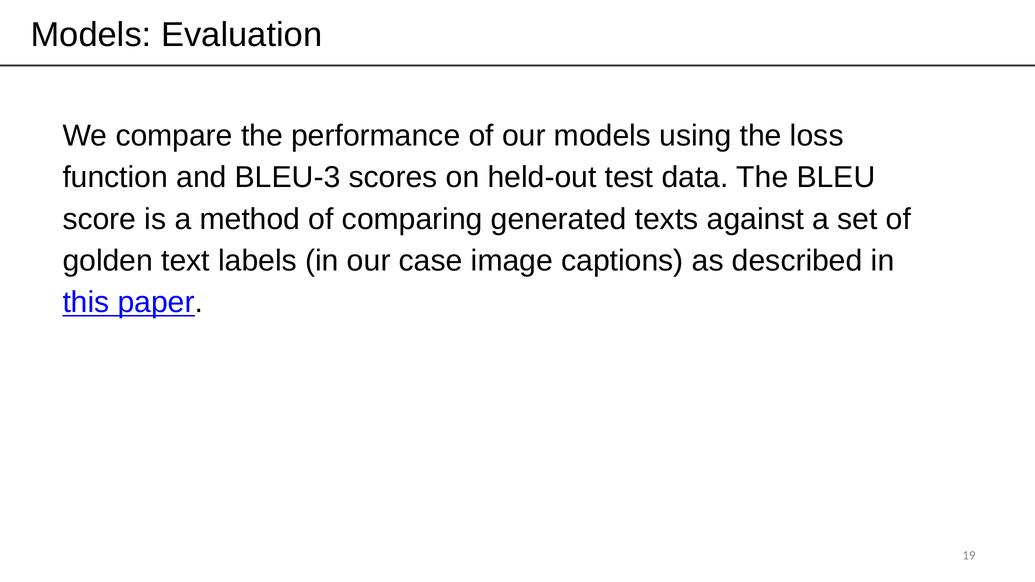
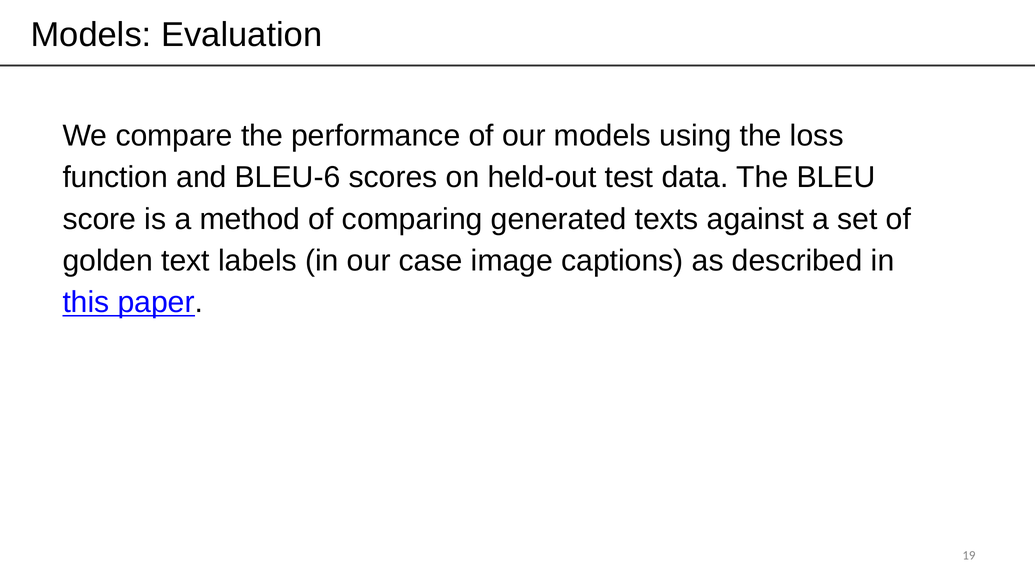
BLEU-3: BLEU-3 -> BLEU-6
